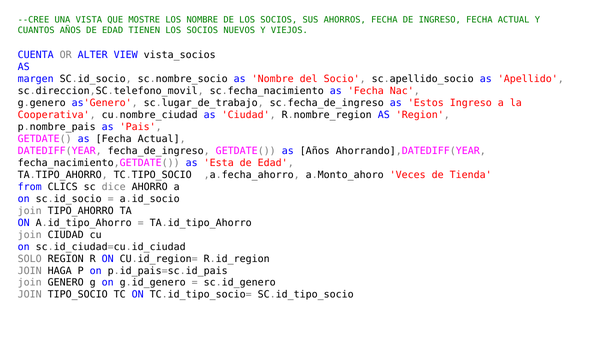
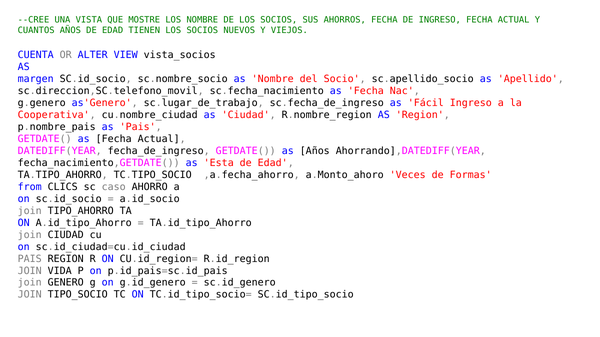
Estos: Estos -> Fácil
Tienda: Tienda -> Formas
dice: dice -> caso
SOLO at (30, 259): SOLO -> PAIS
HAGA: HAGA -> VIDA
